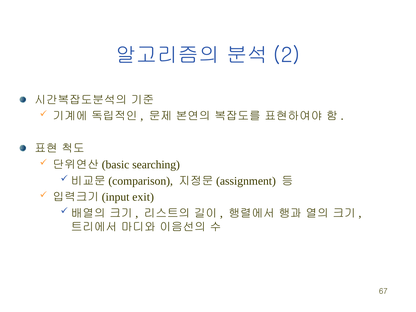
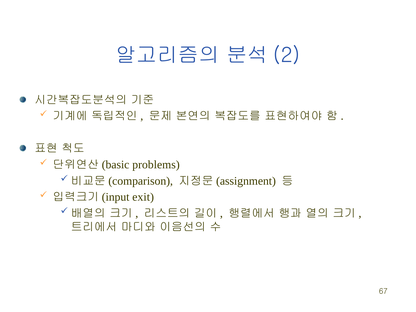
searching: searching -> problems
